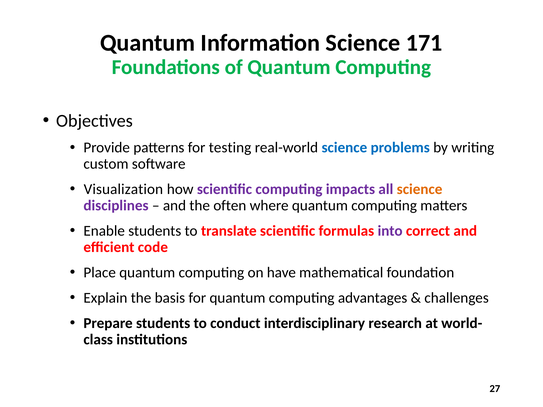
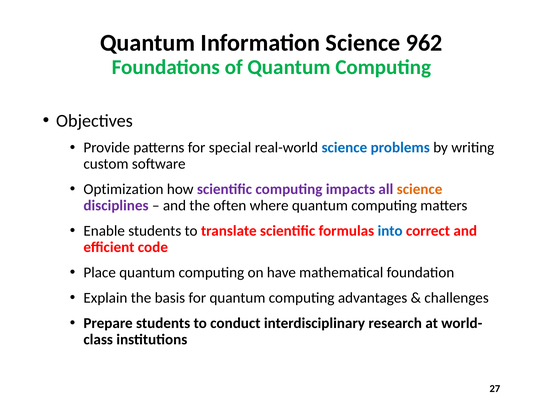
171: 171 -> 962
testing: testing -> special
Visualization: Visualization -> Optimization
into colour: purple -> blue
